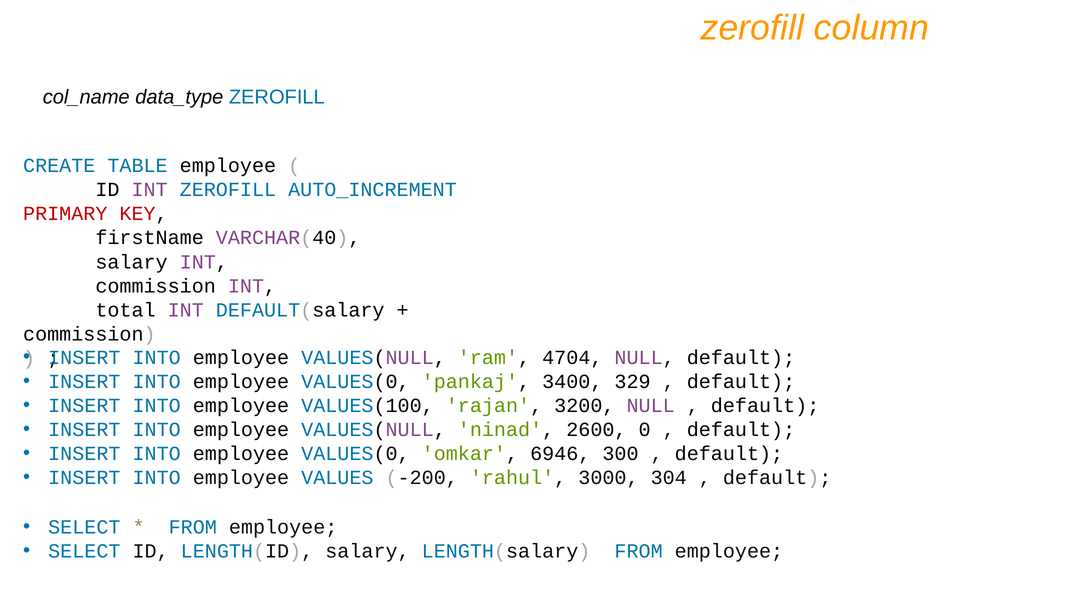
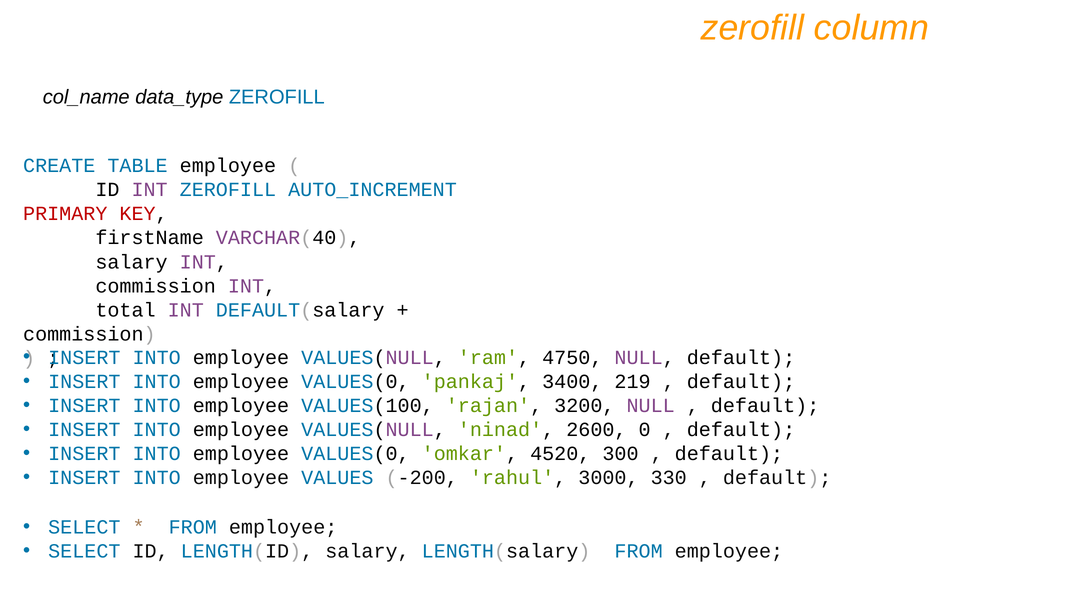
4704: 4704 -> 4750
329: 329 -> 219
6946: 6946 -> 4520
304: 304 -> 330
